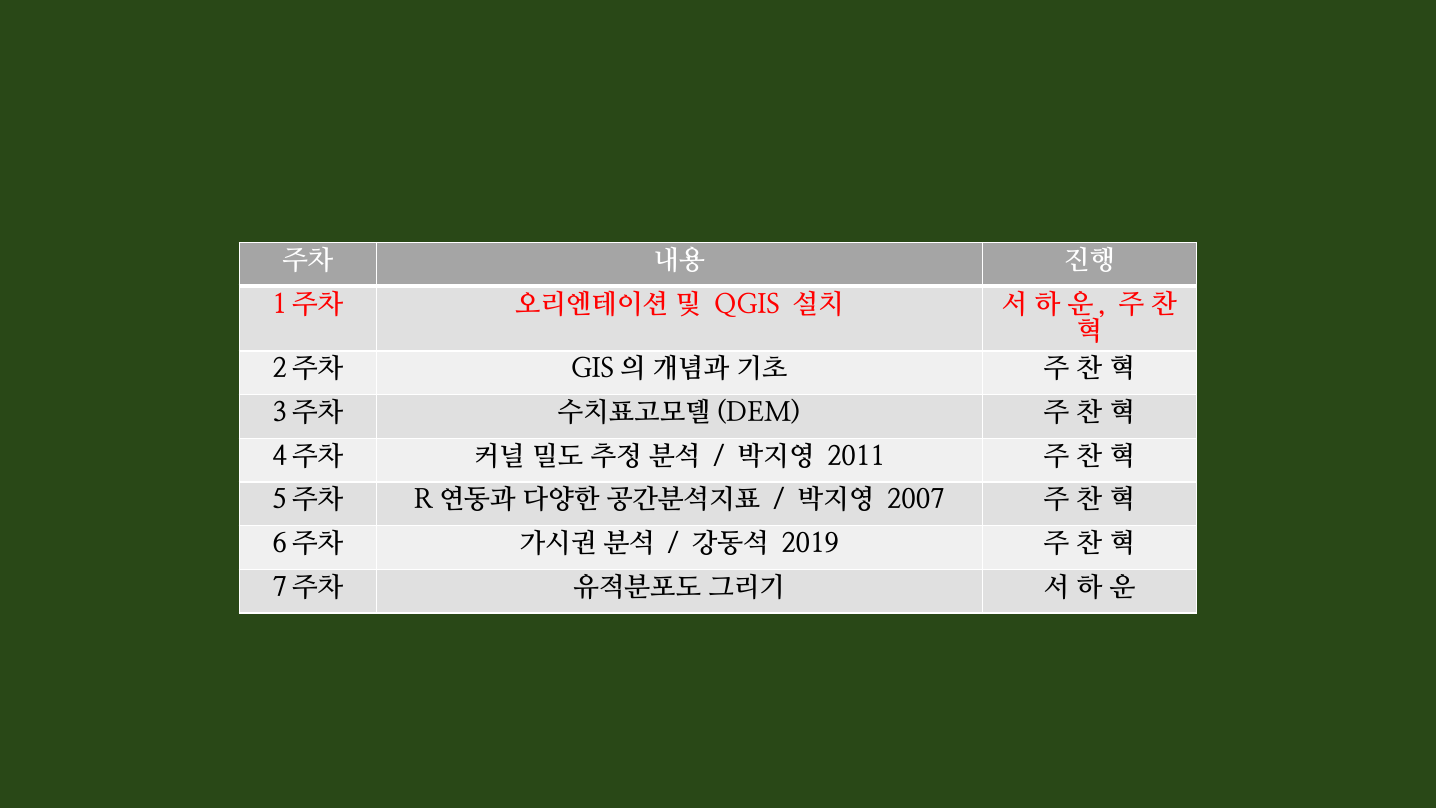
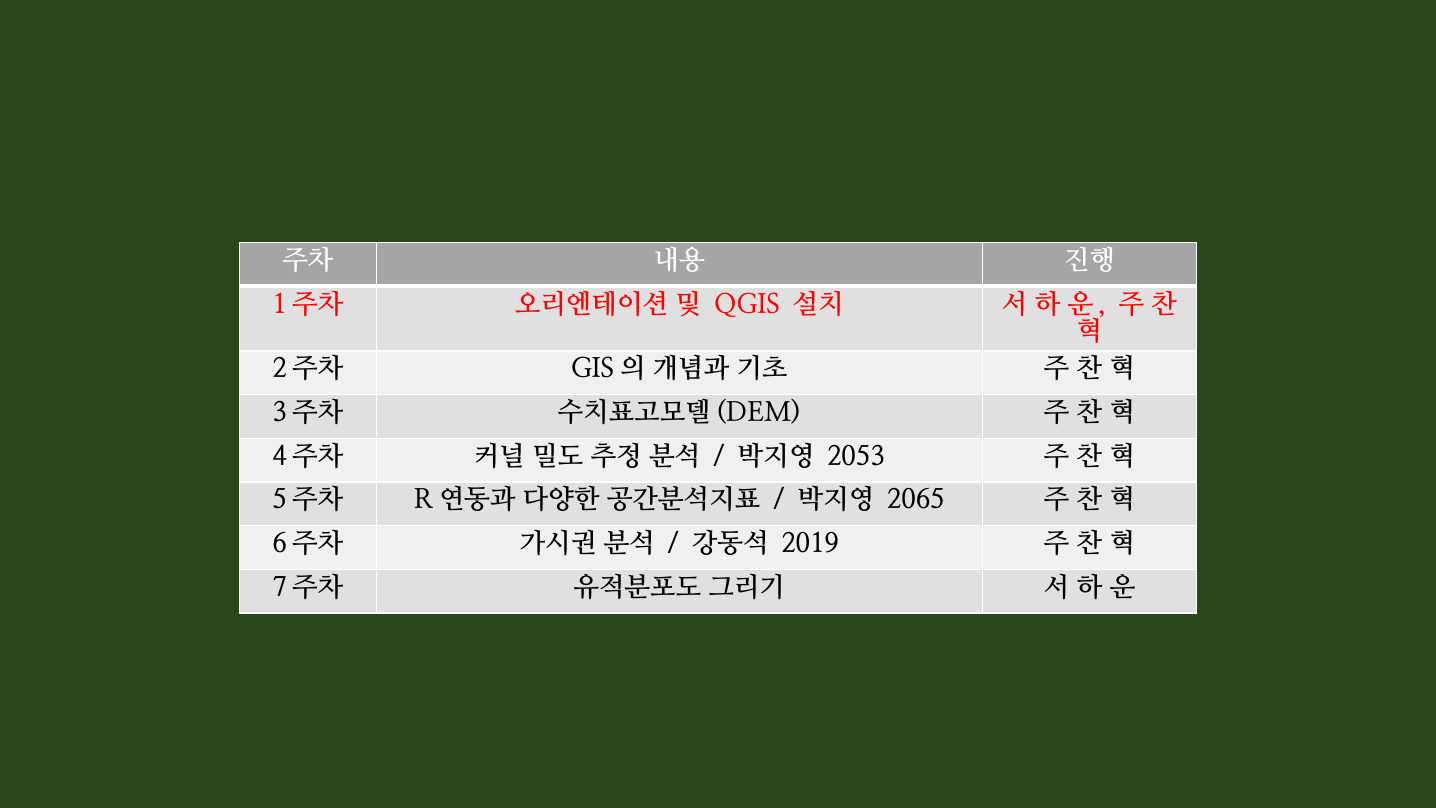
2011: 2011 -> 2053
2007: 2007 -> 2065
